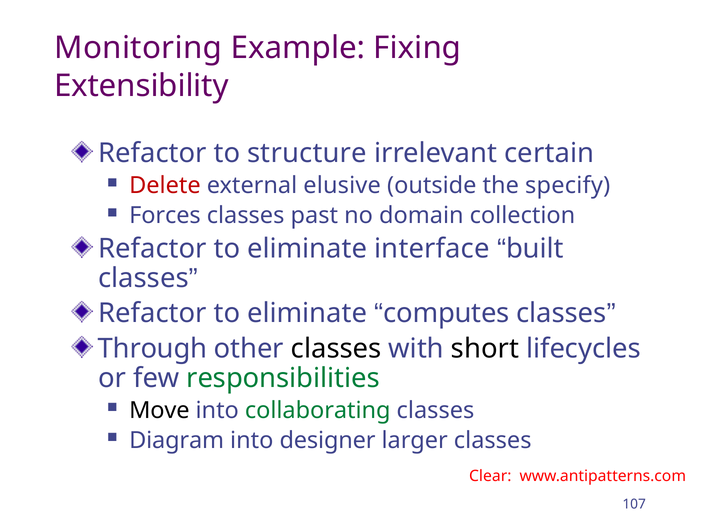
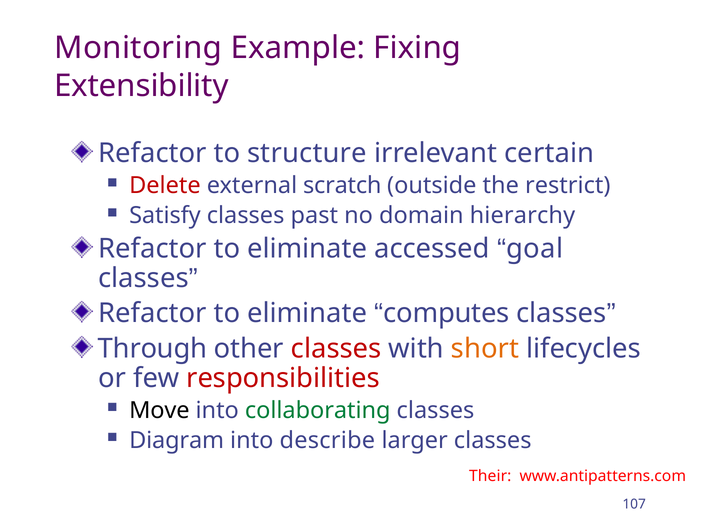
elusive: elusive -> scratch
specify: specify -> restrict
Forces: Forces -> Satisfy
collection: collection -> hierarchy
interface: interface -> accessed
built: built -> goal
classes at (336, 349) colour: black -> red
short colour: black -> orange
responsibilities colour: green -> red
designer: designer -> describe
Clear: Clear -> Their
